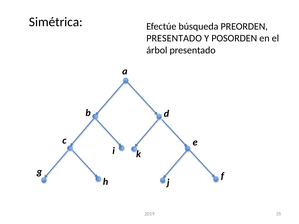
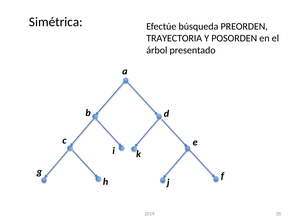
PRESENTADO at (174, 38): PRESENTADO -> TRAYECTORIA
